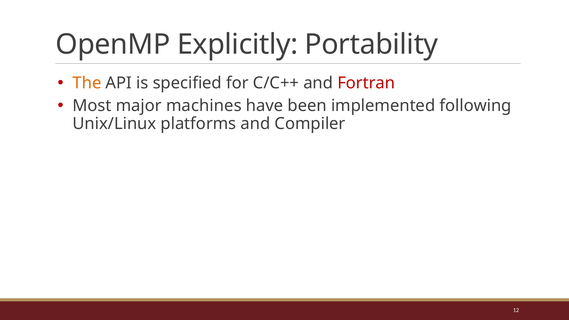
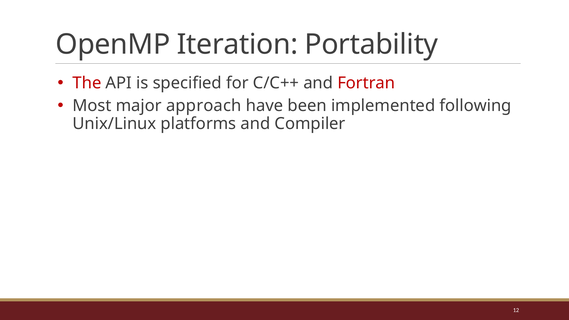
Explicitly: Explicitly -> Iteration
The colour: orange -> red
machines: machines -> approach
